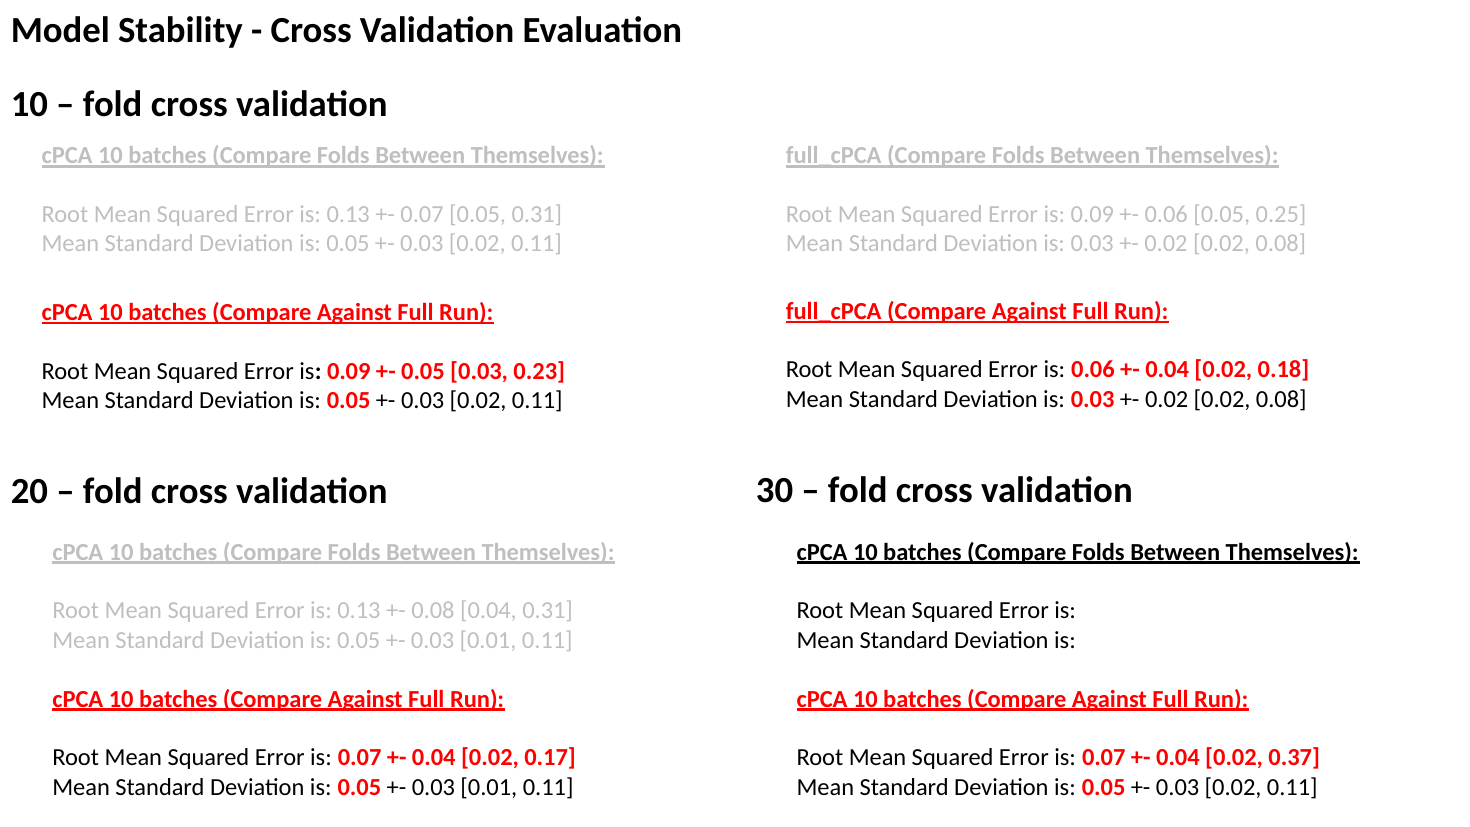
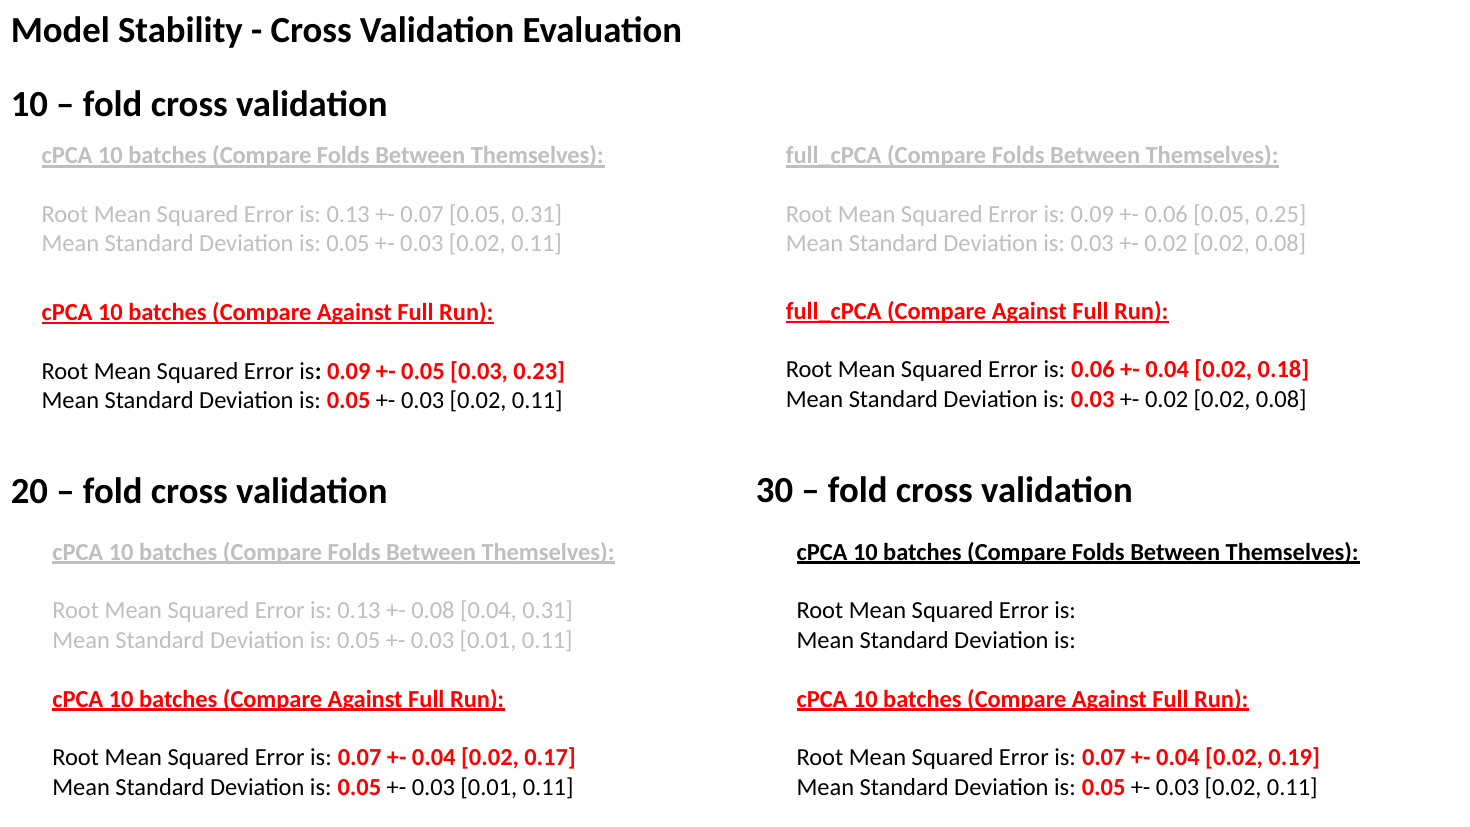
0.37: 0.37 -> 0.19
